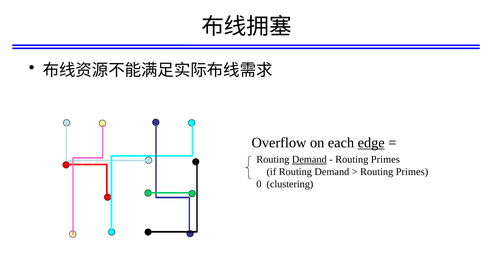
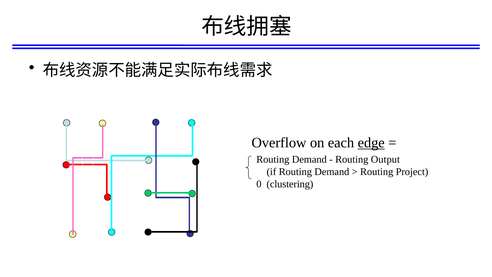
Demand at (309, 159) underline: present -> none
Primes at (385, 159): Primes -> Output
Primes at (412, 172): Primes -> Project
